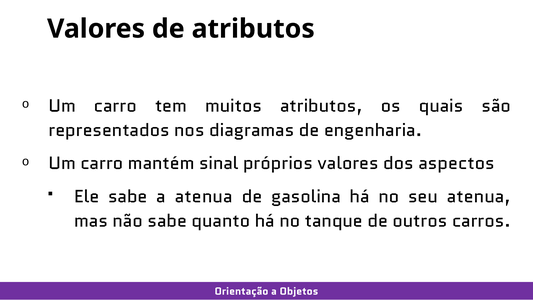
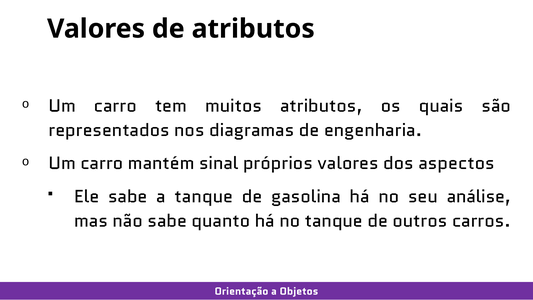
a atenua: atenua -> tanque
seu atenua: atenua -> análise
